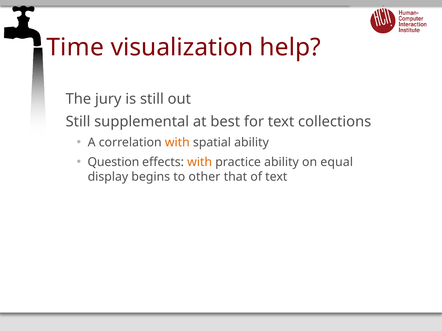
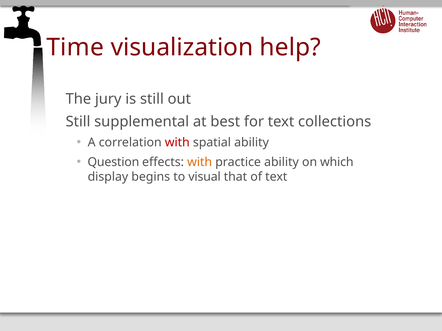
with at (177, 143) colour: orange -> red
equal: equal -> which
other: other -> visual
